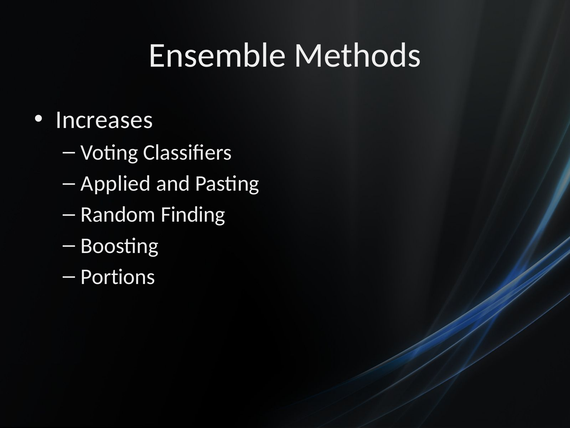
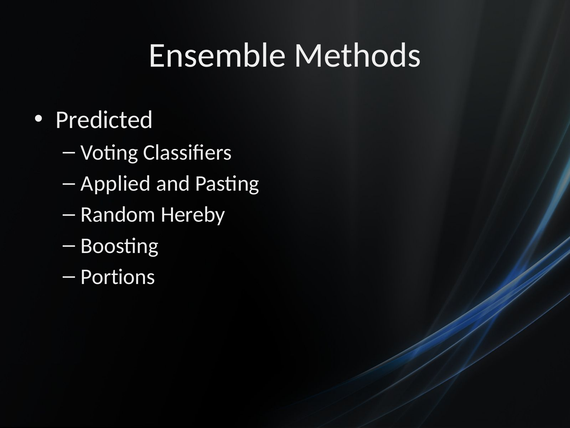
Increases: Increases -> Predicted
Finding: Finding -> Hereby
